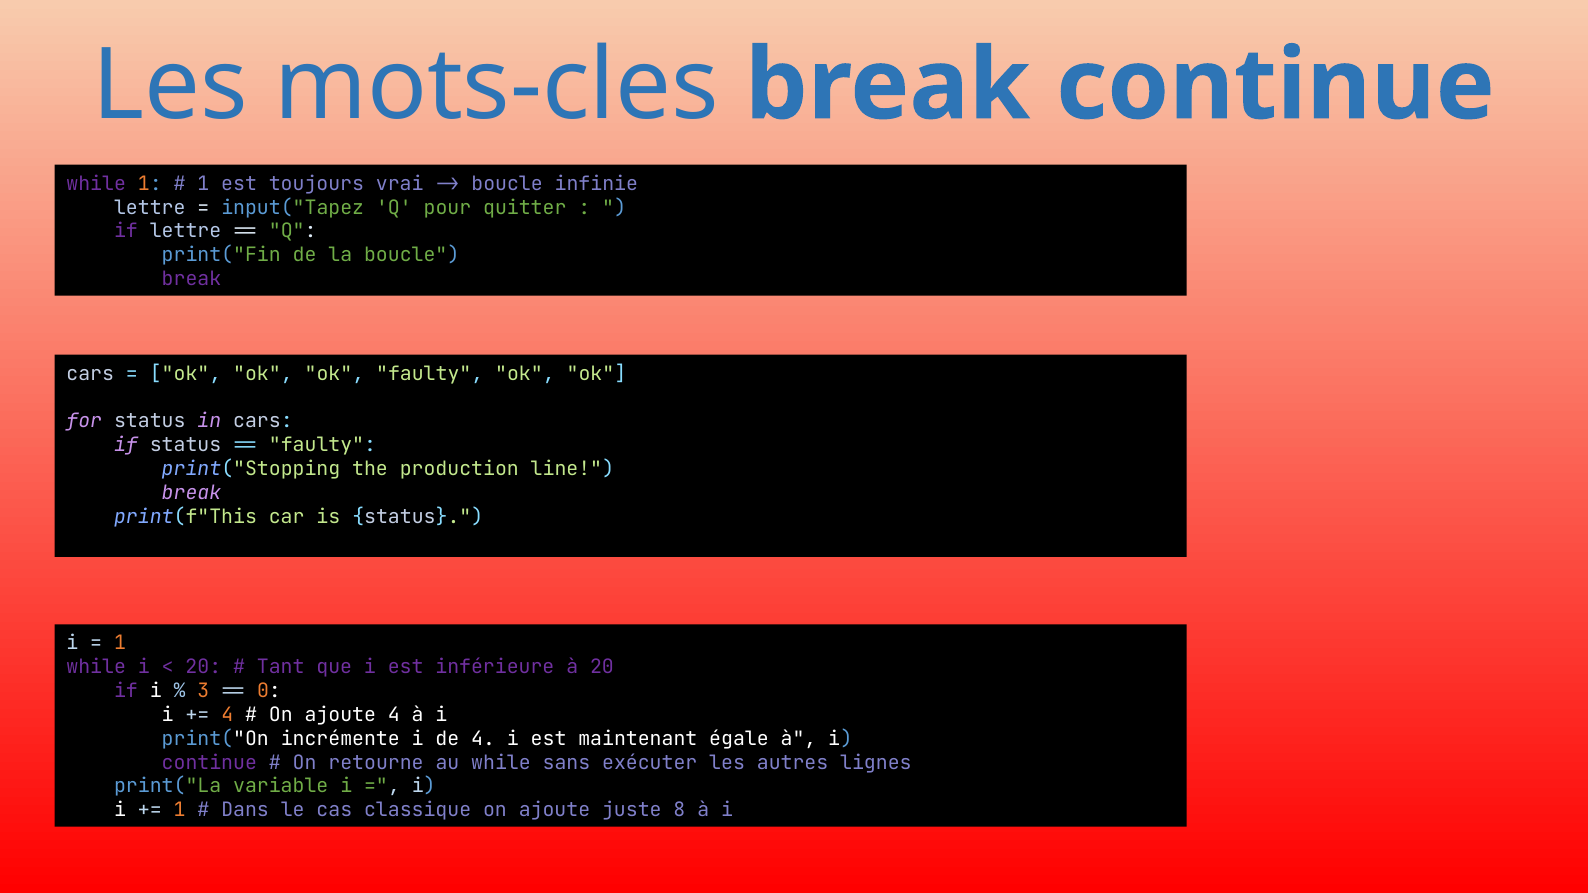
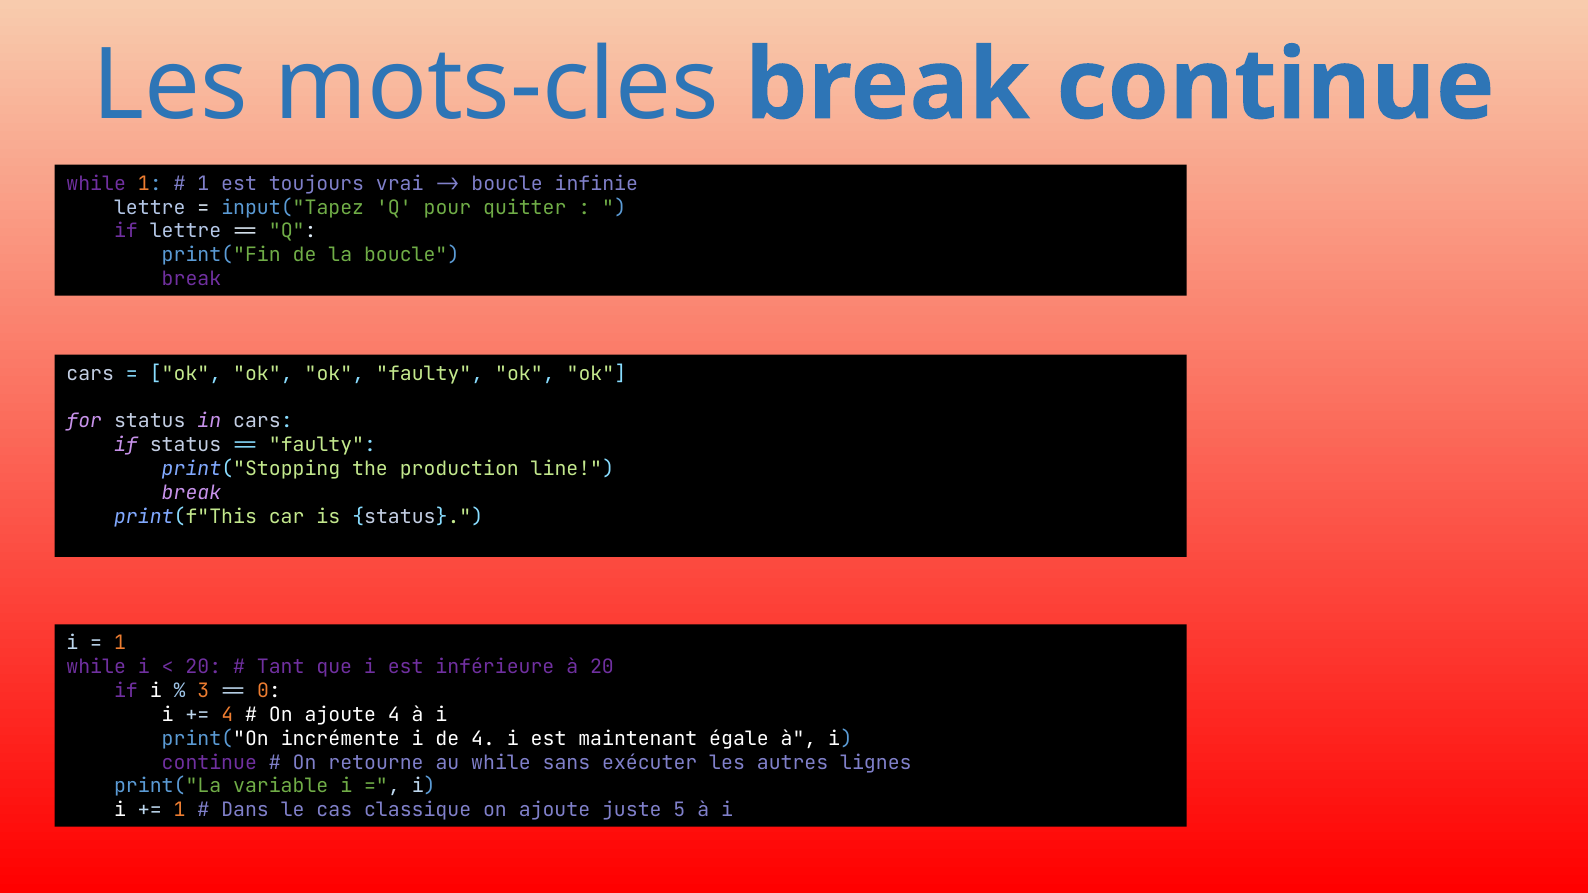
8: 8 -> 5
